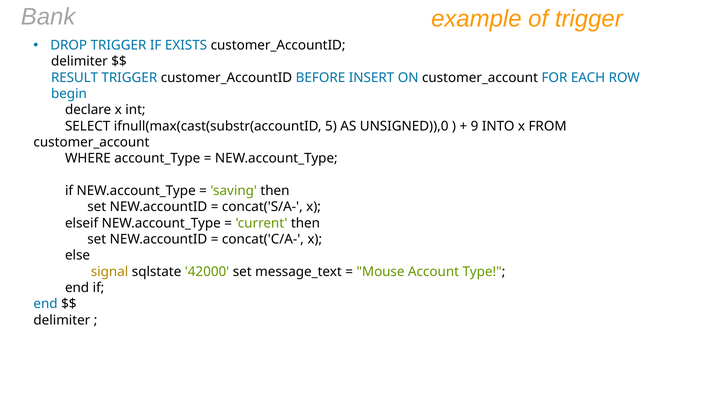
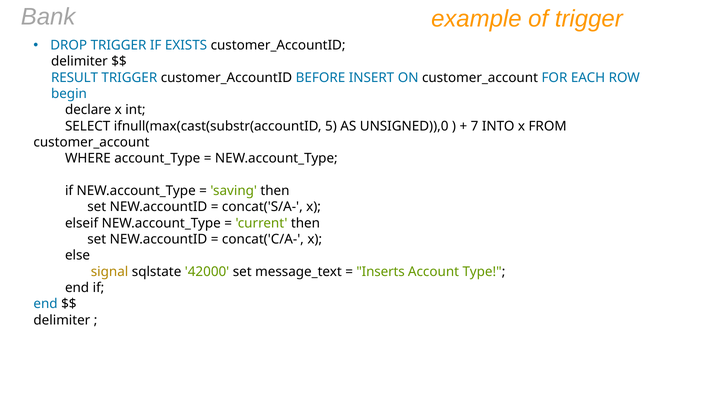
9: 9 -> 7
Mouse: Mouse -> Inserts
